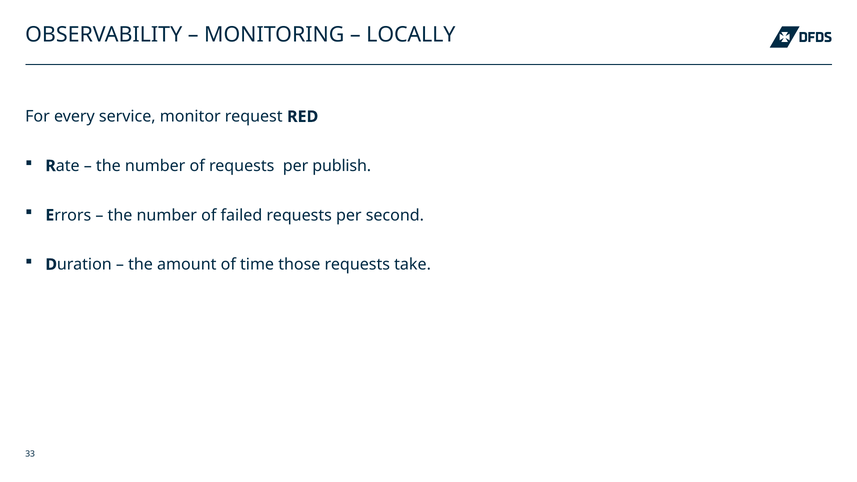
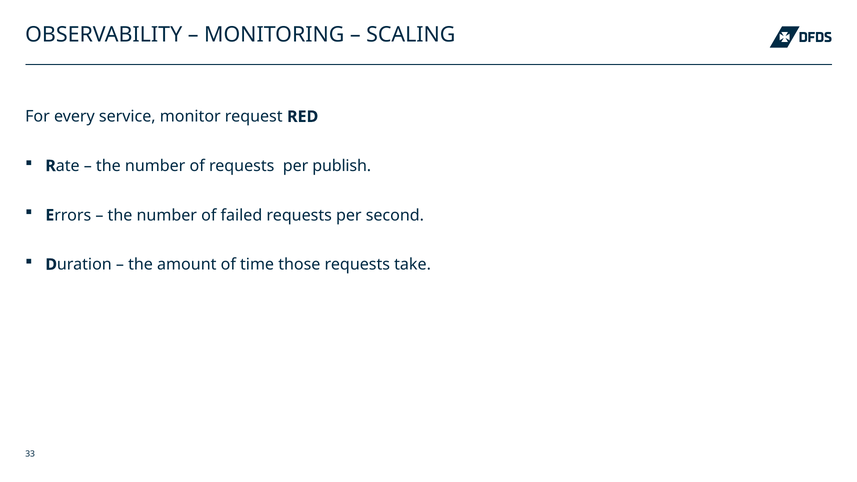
LOCALLY: LOCALLY -> SCALING
